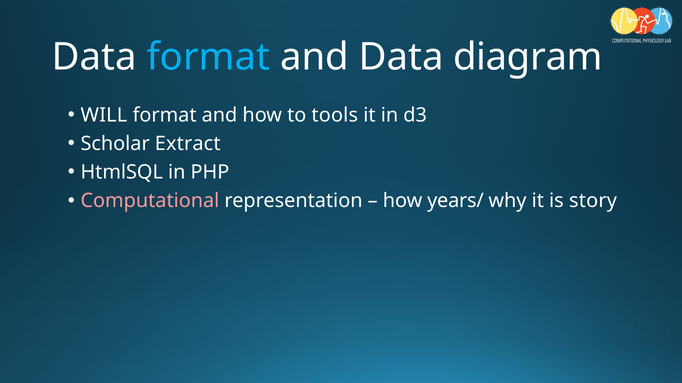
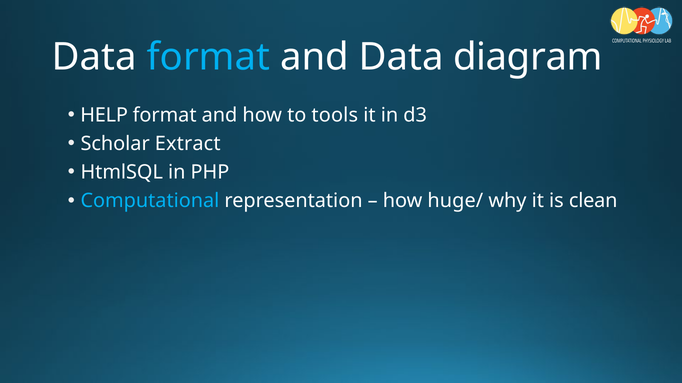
WILL: WILL -> HELP
Computational colour: pink -> light blue
years/: years/ -> huge/
story: story -> clean
